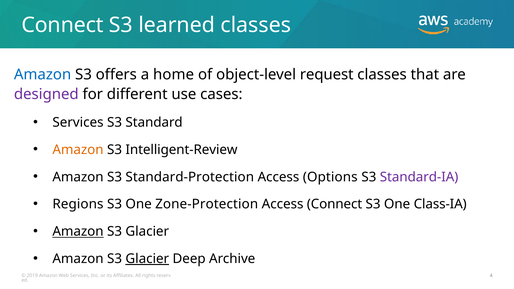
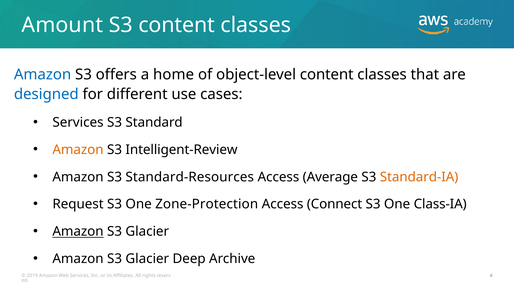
Connect at (63, 25): Connect -> Amount
S3 learned: learned -> content
object-level request: request -> content
designed colour: purple -> blue
Standard-Protection: Standard-Protection -> Standard-Resources
Options: Options -> Average
Standard-IA colour: purple -> orange
Regions: Regions -> Request
Glacier at (147, 259) underline: present -> none
